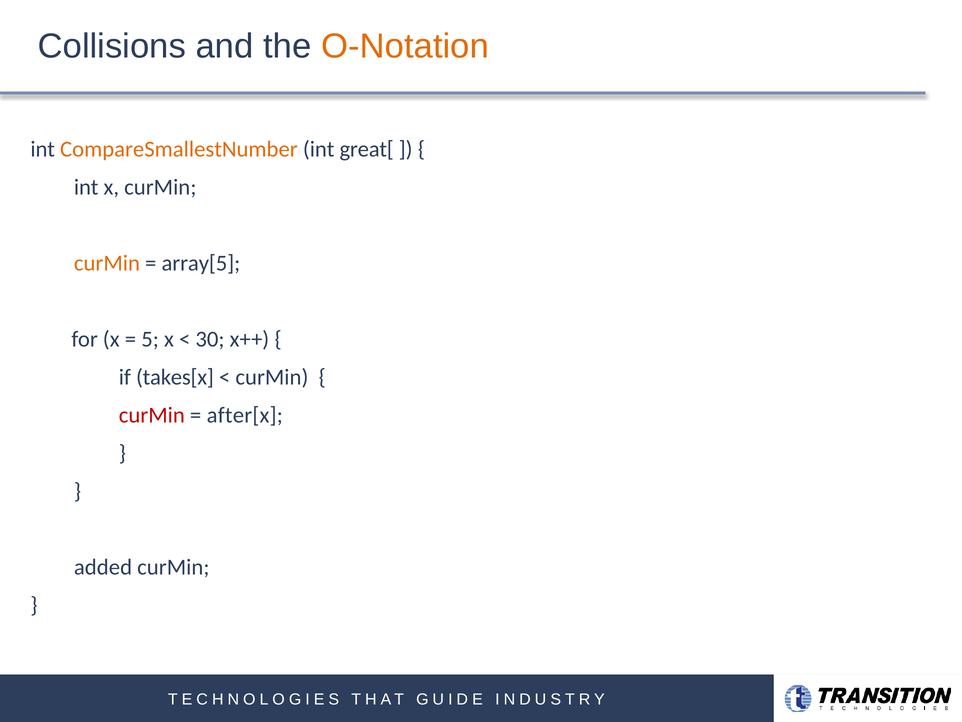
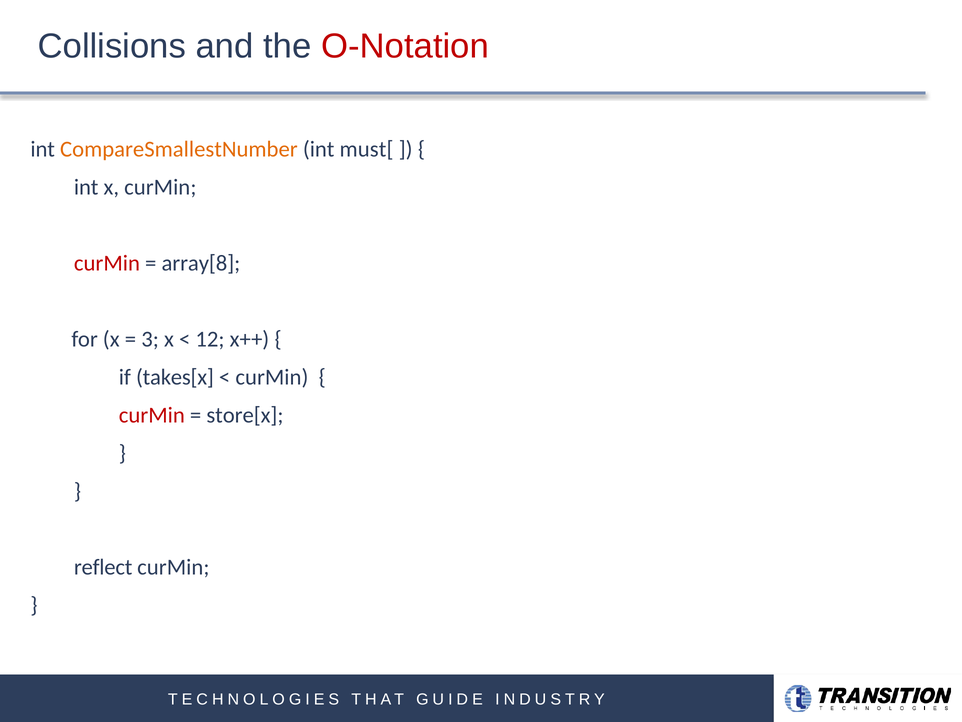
O-Notation colour: orange -> red
great[: great[ -> must[
curMin at (107, 263) colour: orange -> red
array[5: array[5 -> array[8
5: 5 -> 3
30: 30 -> 12
after[x: after[x -> store[x
added: added -> reflect
